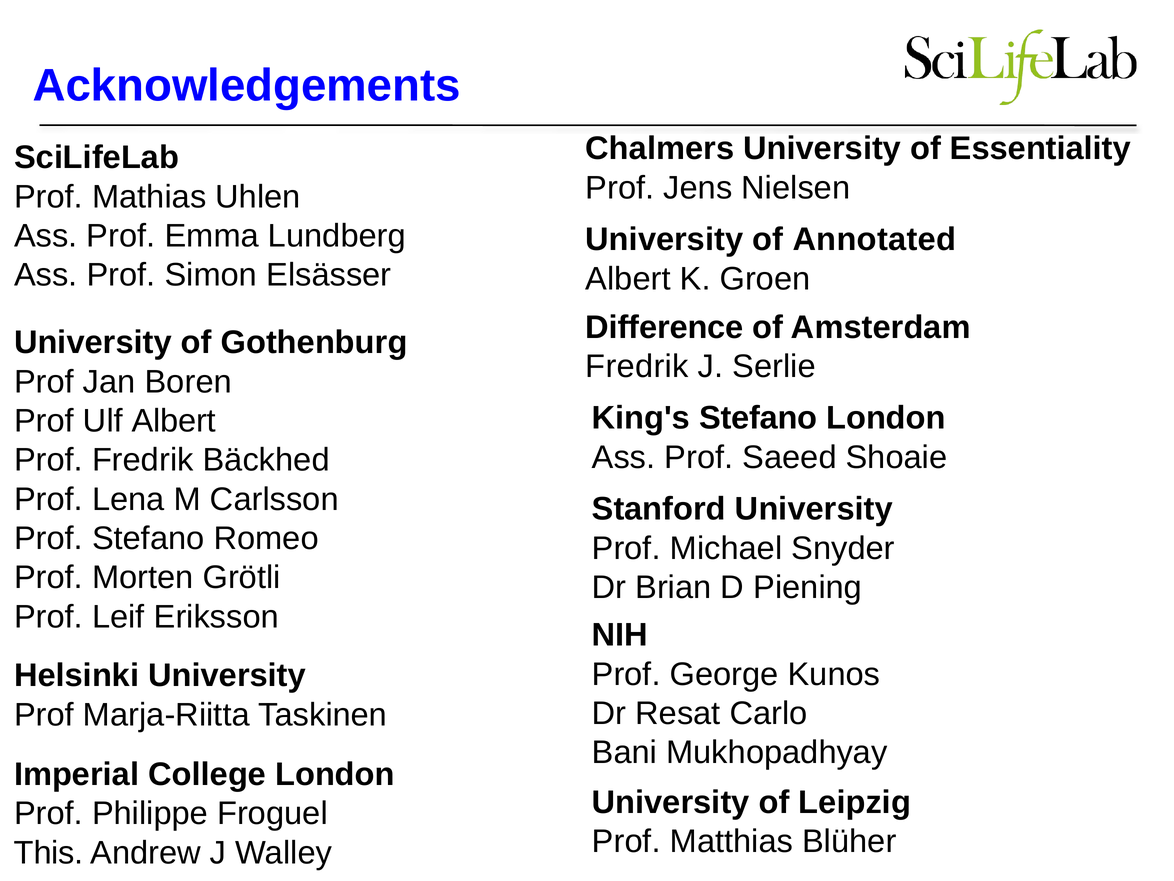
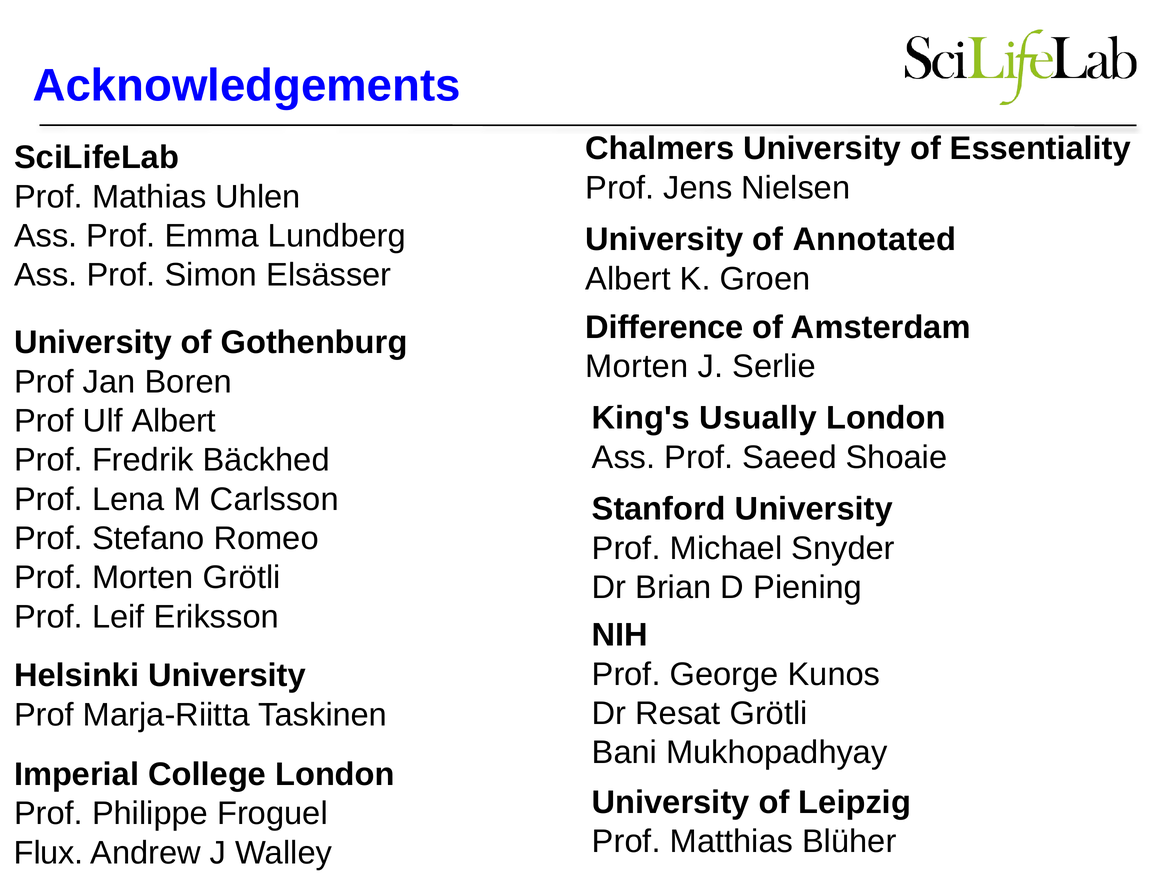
Fredrik at (637, 366): Fredrik -> Morten
King's Stefano: Stefano -> Usually
Resat Carlo: Carlo -> Grötli
This: This -> Flux
